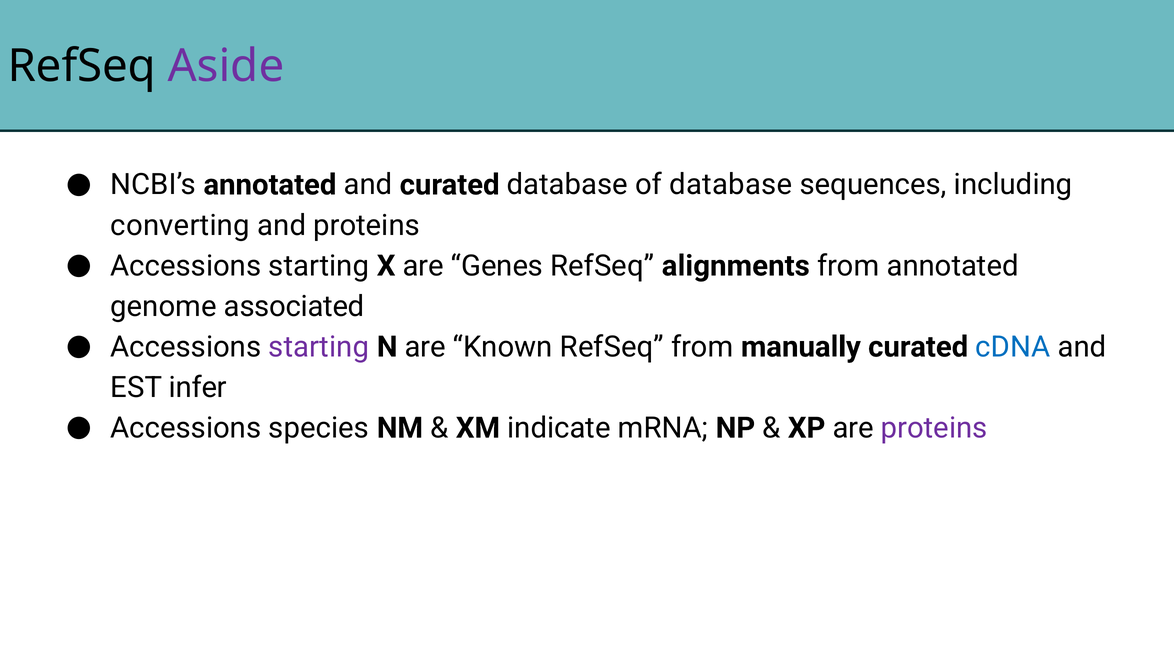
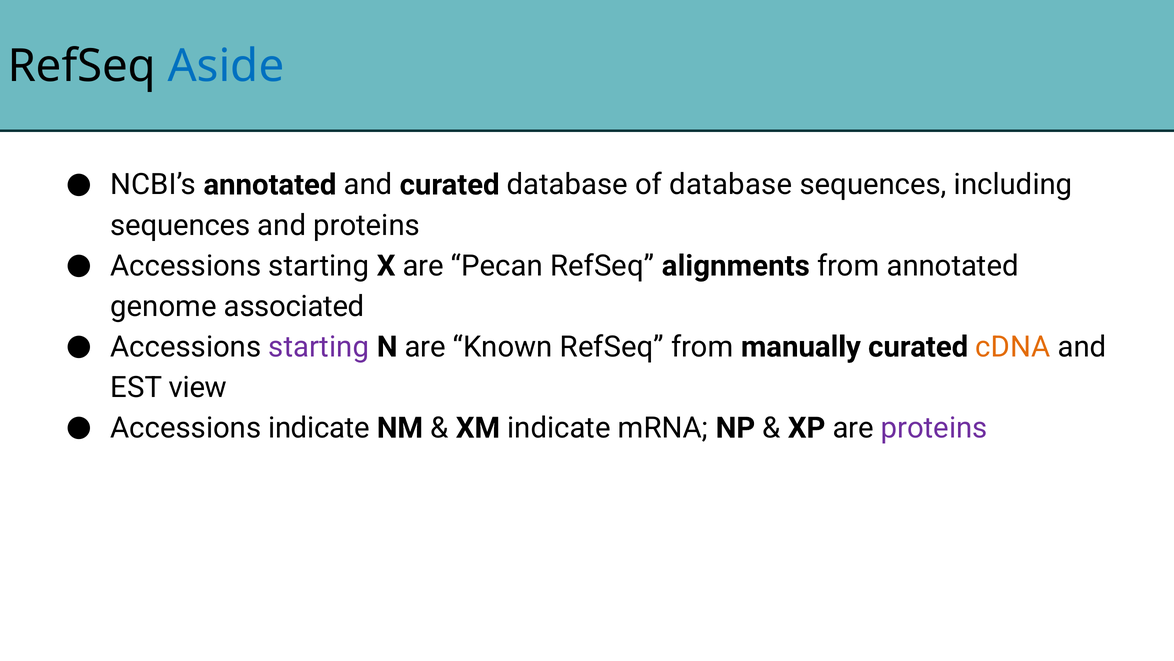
Aside colour: purple -> blue
converting at (180, 225): converting -> sequences
Genes: Genes -> Pecan
cDNA colour: blue -> orange
infer: infer -> view
Accessions species: species -> indicate
